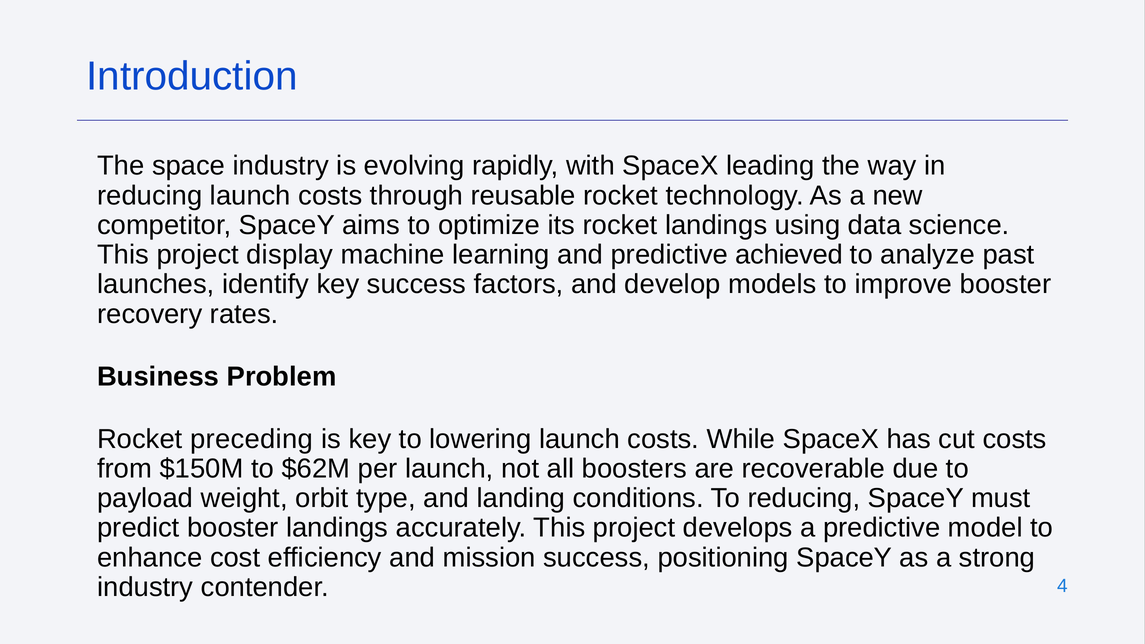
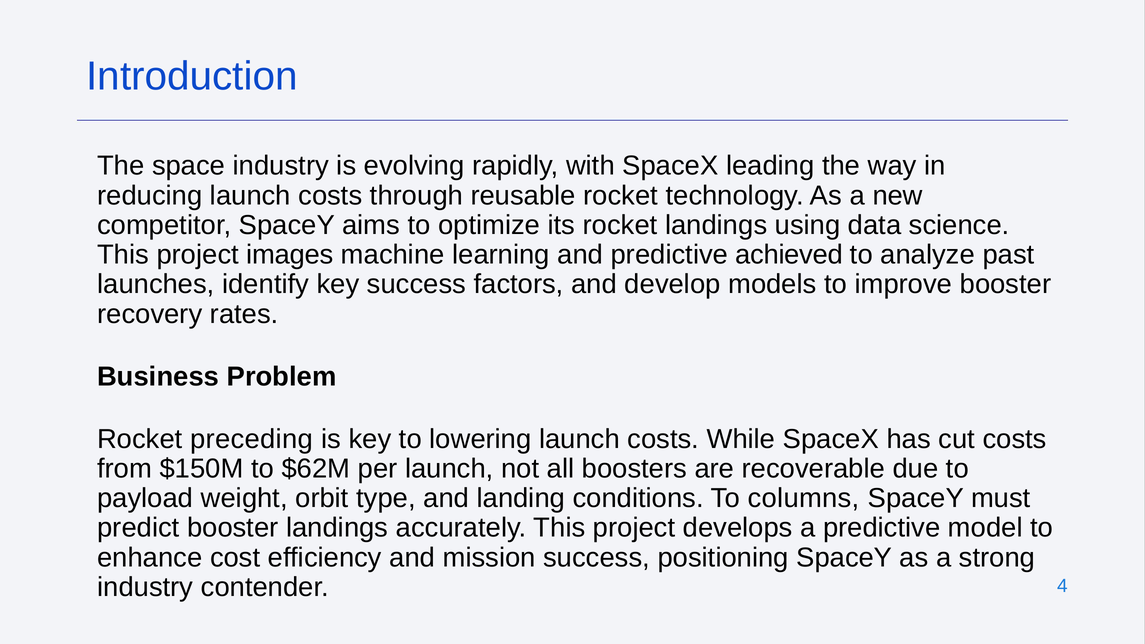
display: display -> images
To reducing: reducing -> columns
